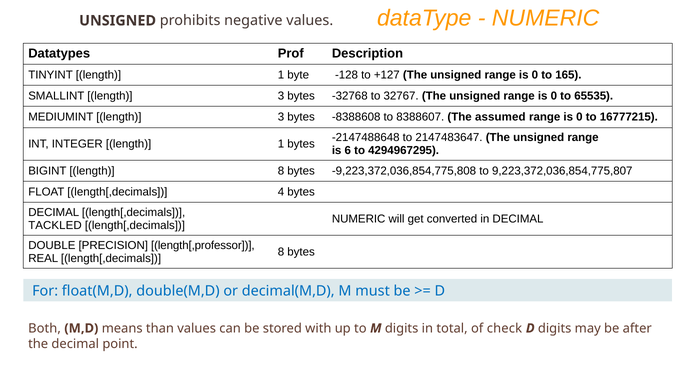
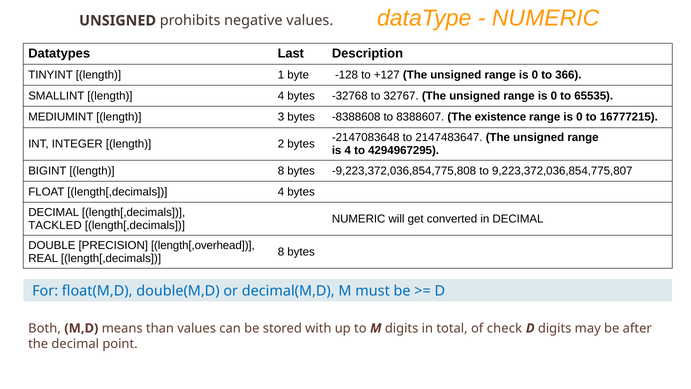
Prof: Prof -> Last
165: 165 -> 366
SMALLINT length 3: 3 -> 4
assumed: assumed -> existence
-2147488648: -2147488648 -> -2147083648
INTEGER length 1: 1 -> 2
is 6: 6 -> 4
length[,professor: length[,professor -> length[,overhead
